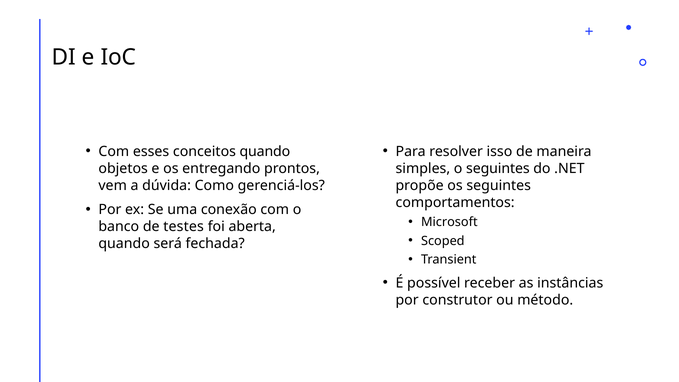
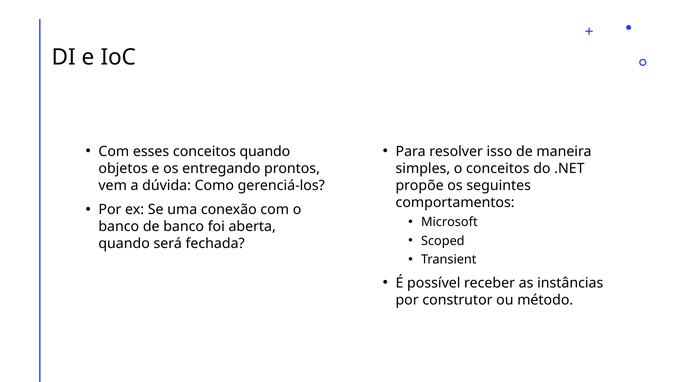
o seguintes: seguintes -> conceitos
de testes: testes -> banco
